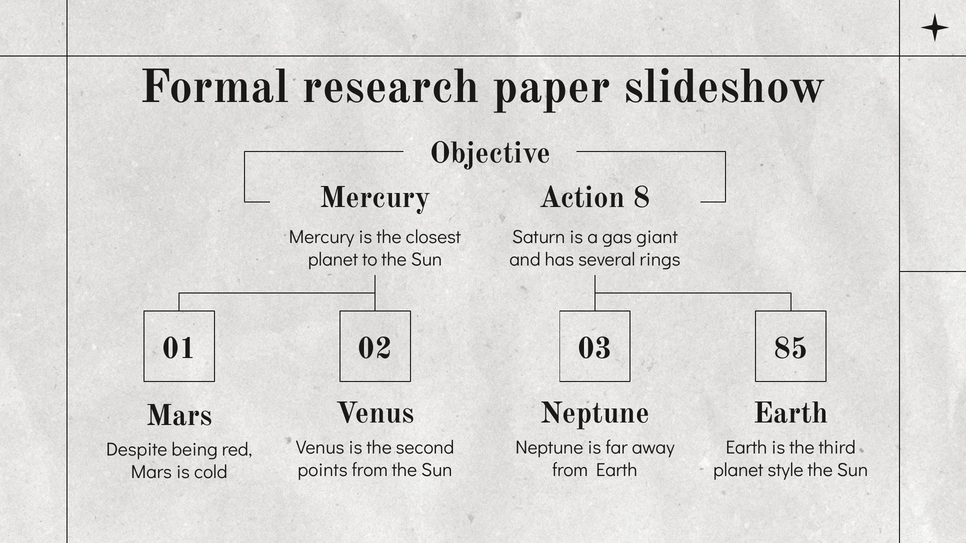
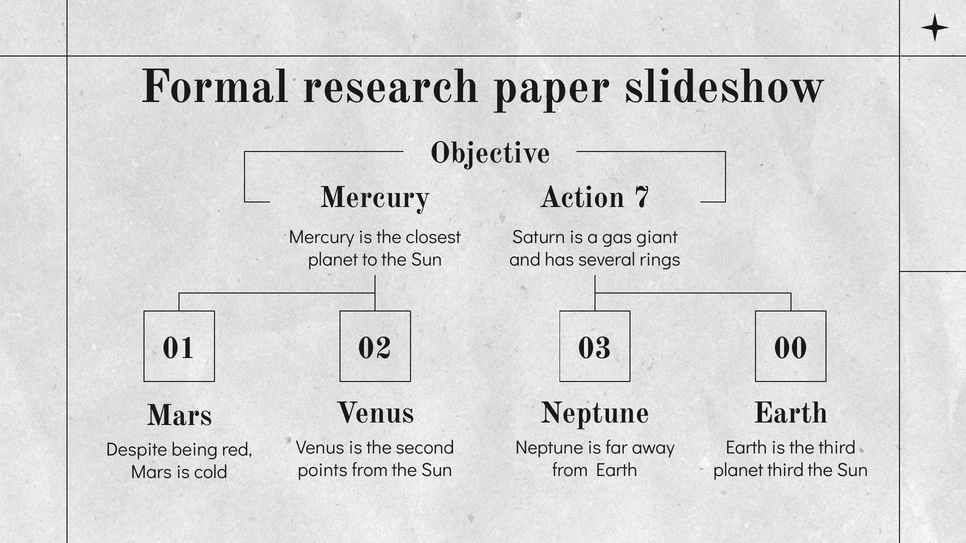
8: 8 -> 7
85: 85 -> 00
planet style: style -> third
